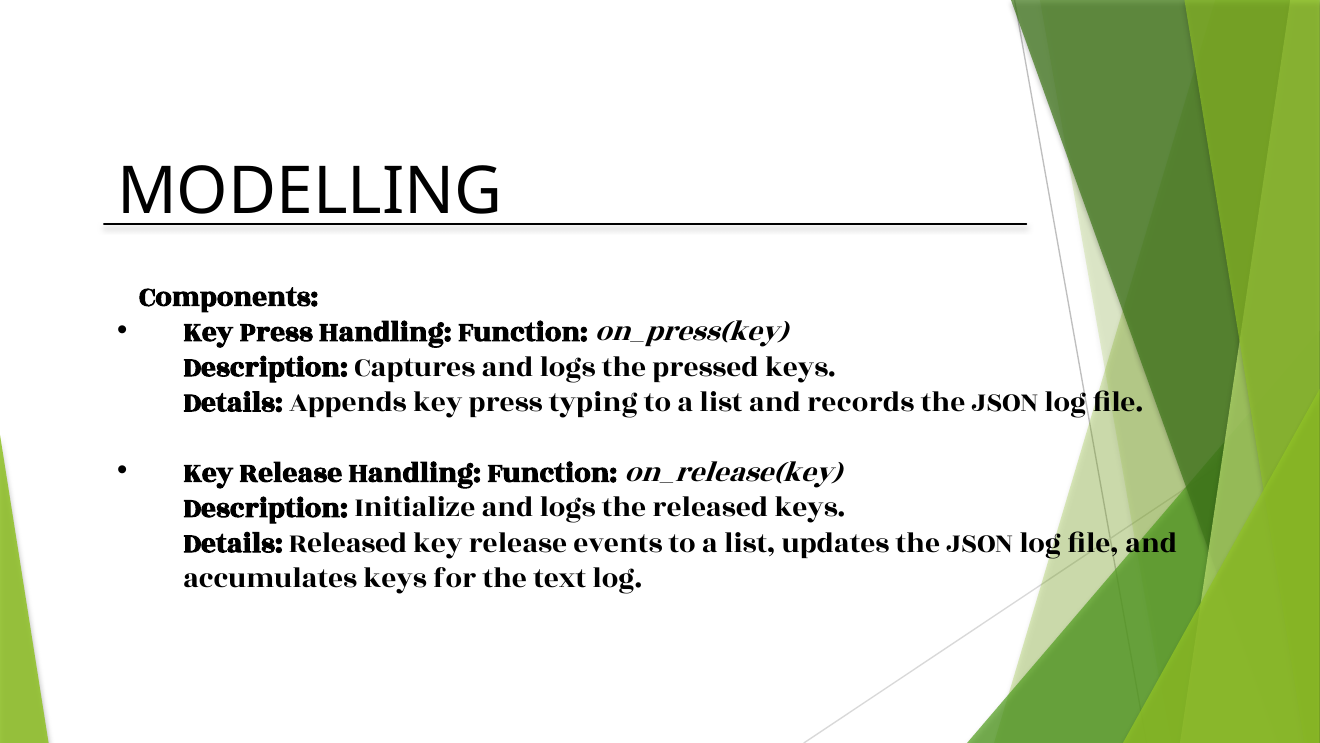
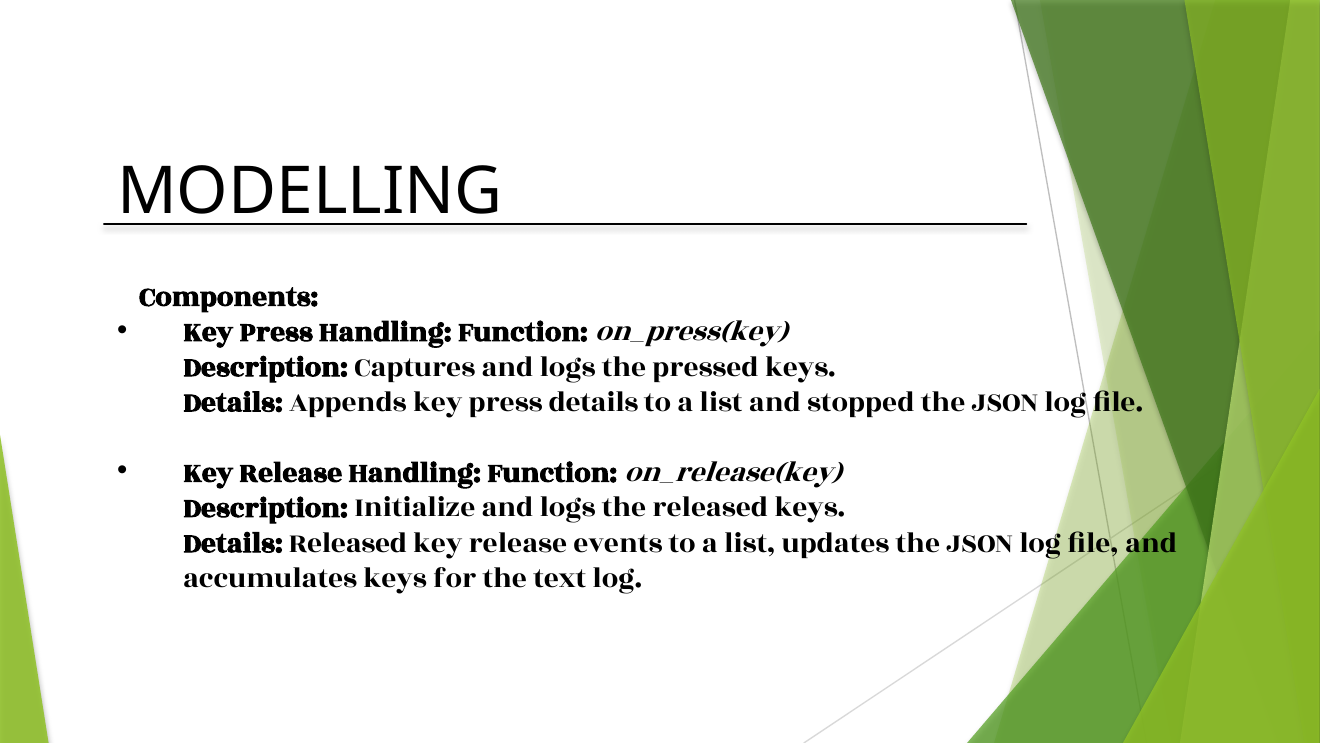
press typing: typing -> details
records: records -> stopped
